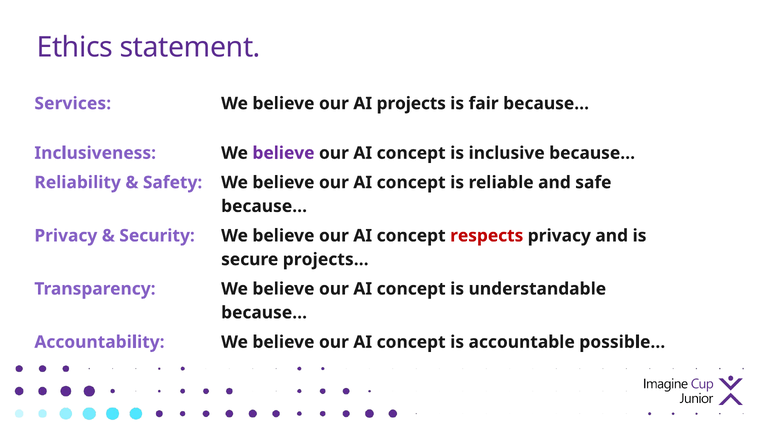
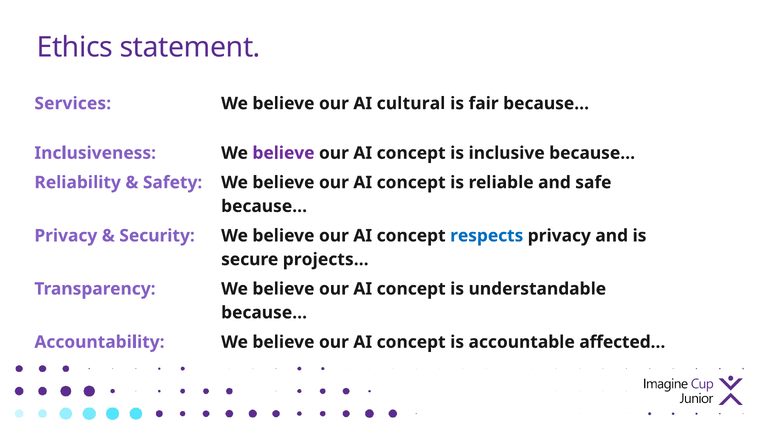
projects: projects -> cultural
respects colour: red -> blue
possible…: possible… -> affected…
